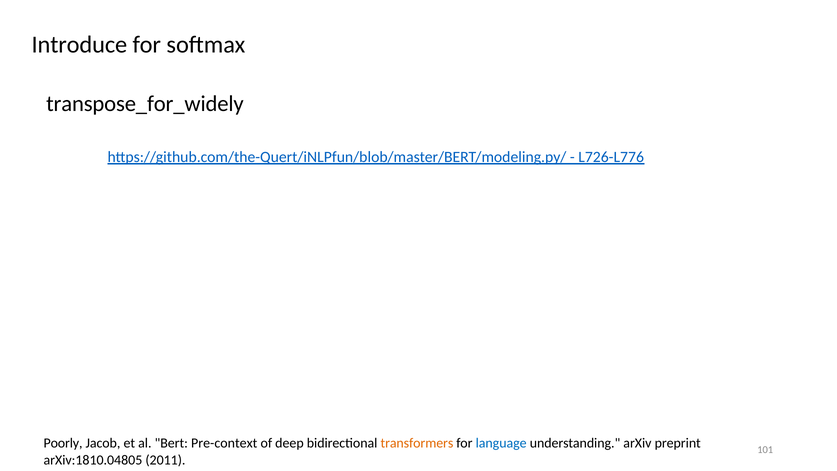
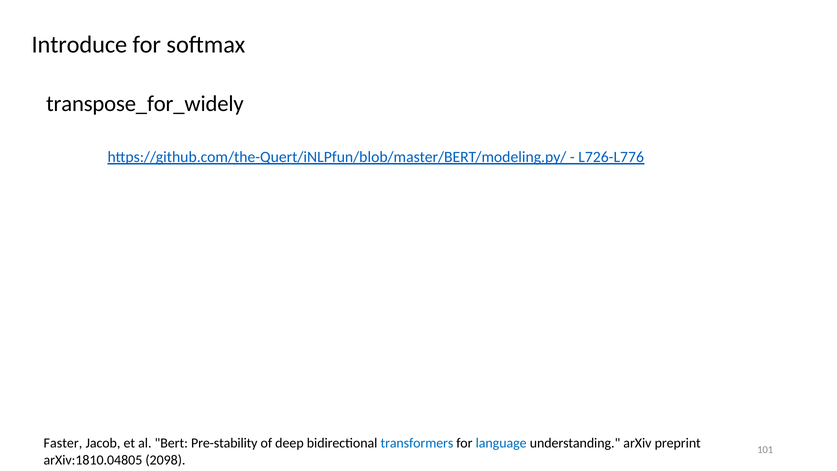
Poorly: Poorly -> Faster
Pre-context: Pre-context -> Pre-stability
transformers colour: orange -> blue
2011: 2011 -> 2098
